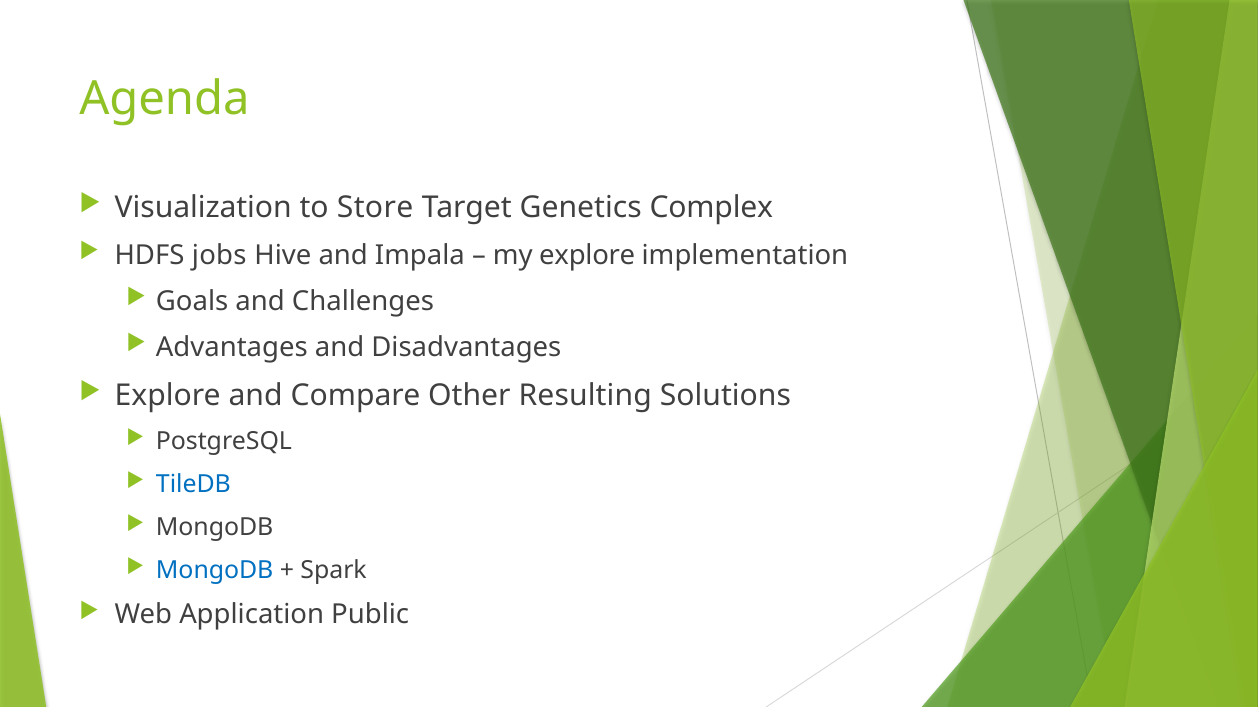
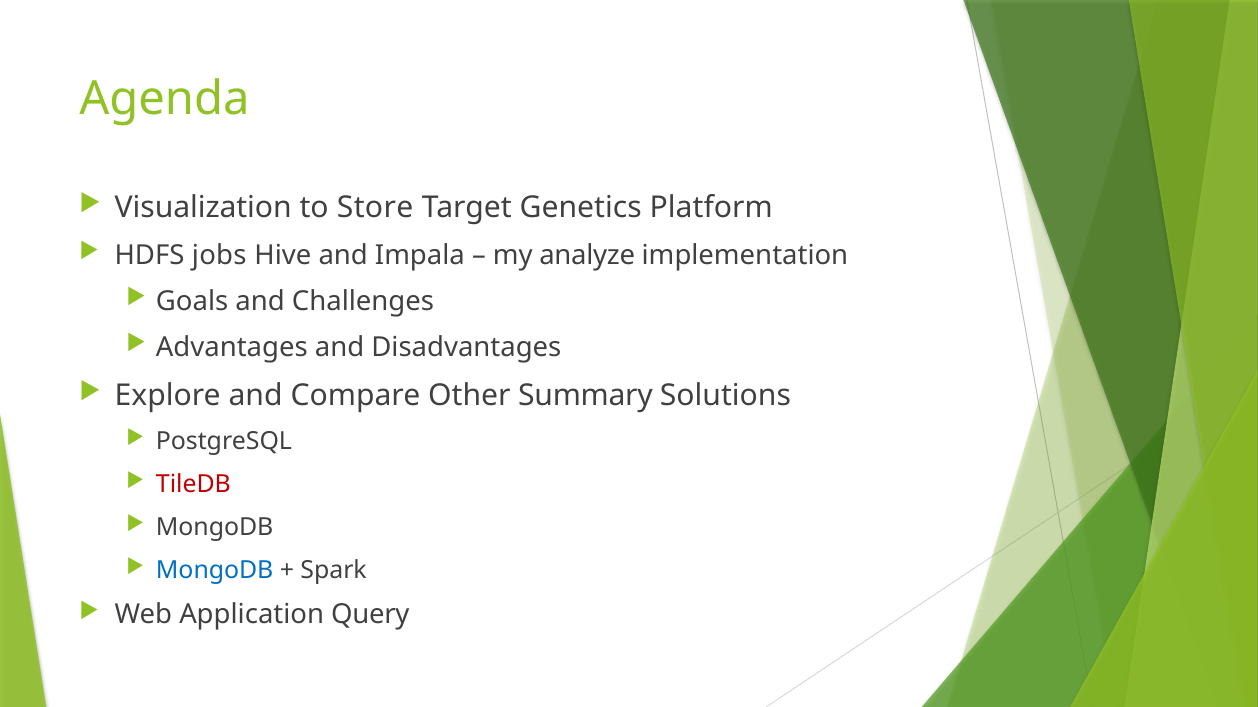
Complex: Complex -> Platform
my explore: explore -> analyze
Resulting: Resulting -> Summary
TileDB colour: blue -> red
Public: Public -> Query
